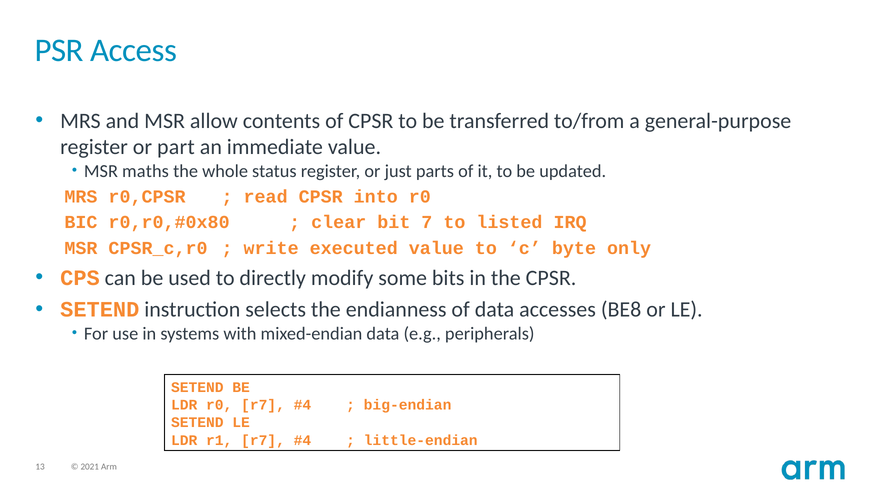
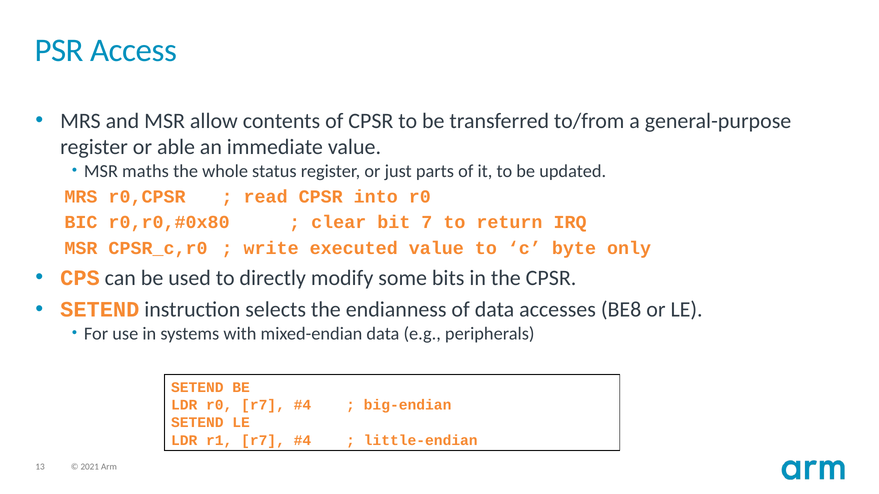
part: part -> able
listed: listed -> return
